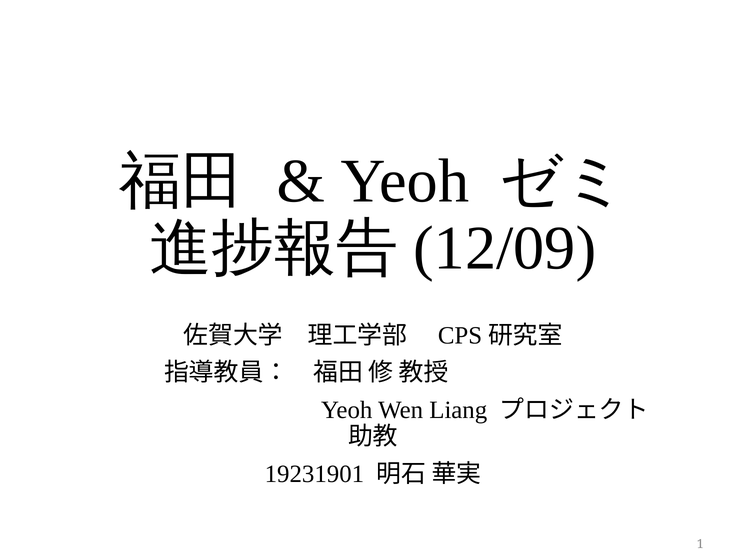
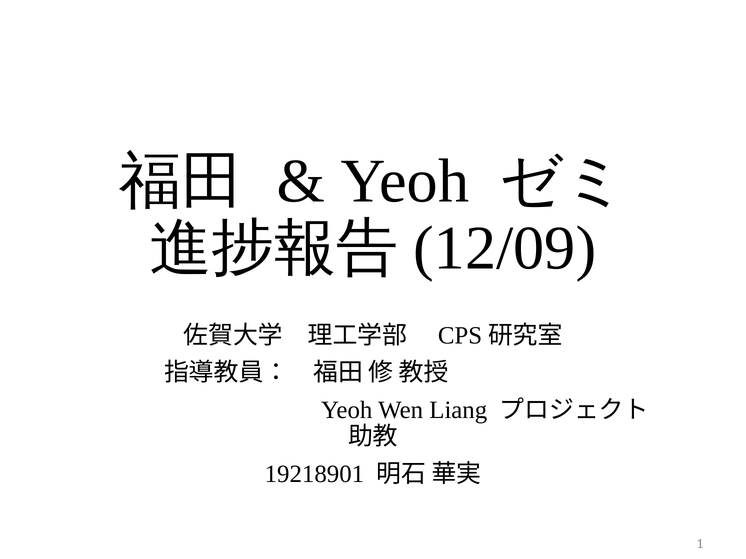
19231901: 19231901 -> 19218901
